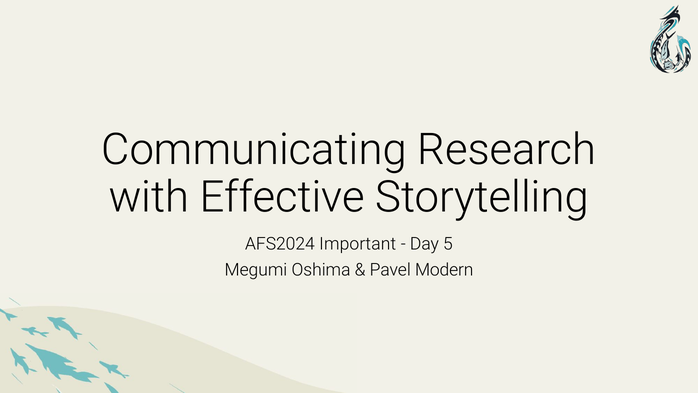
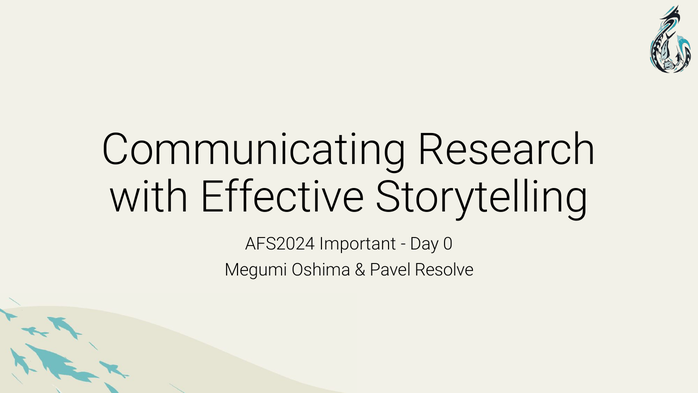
5: 5 -> 0
Modern: Modern -> Resolve
